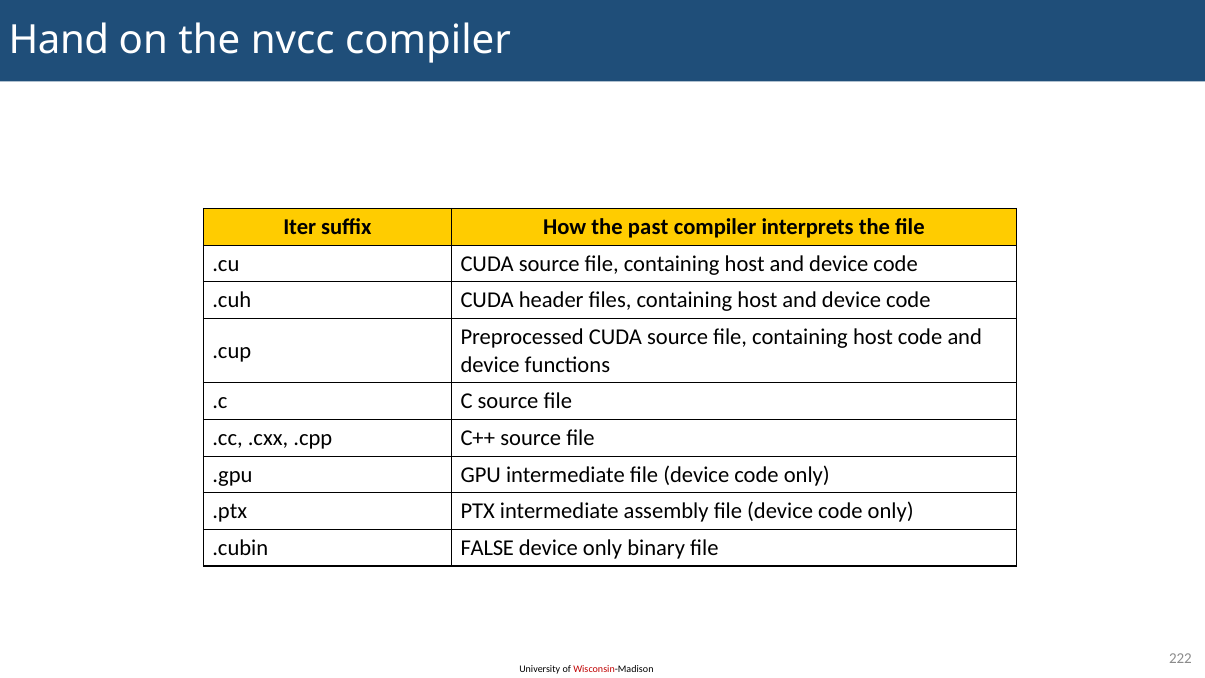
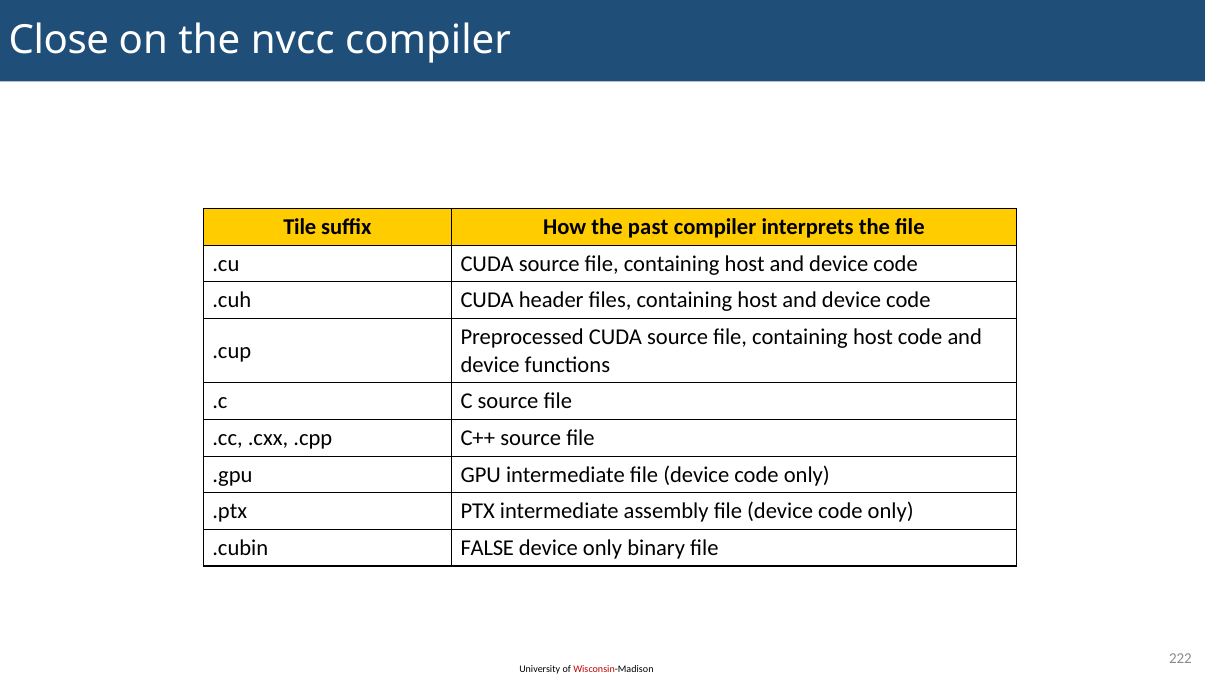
Hand: Hand -> Close
Iter: Iter -> Tile
